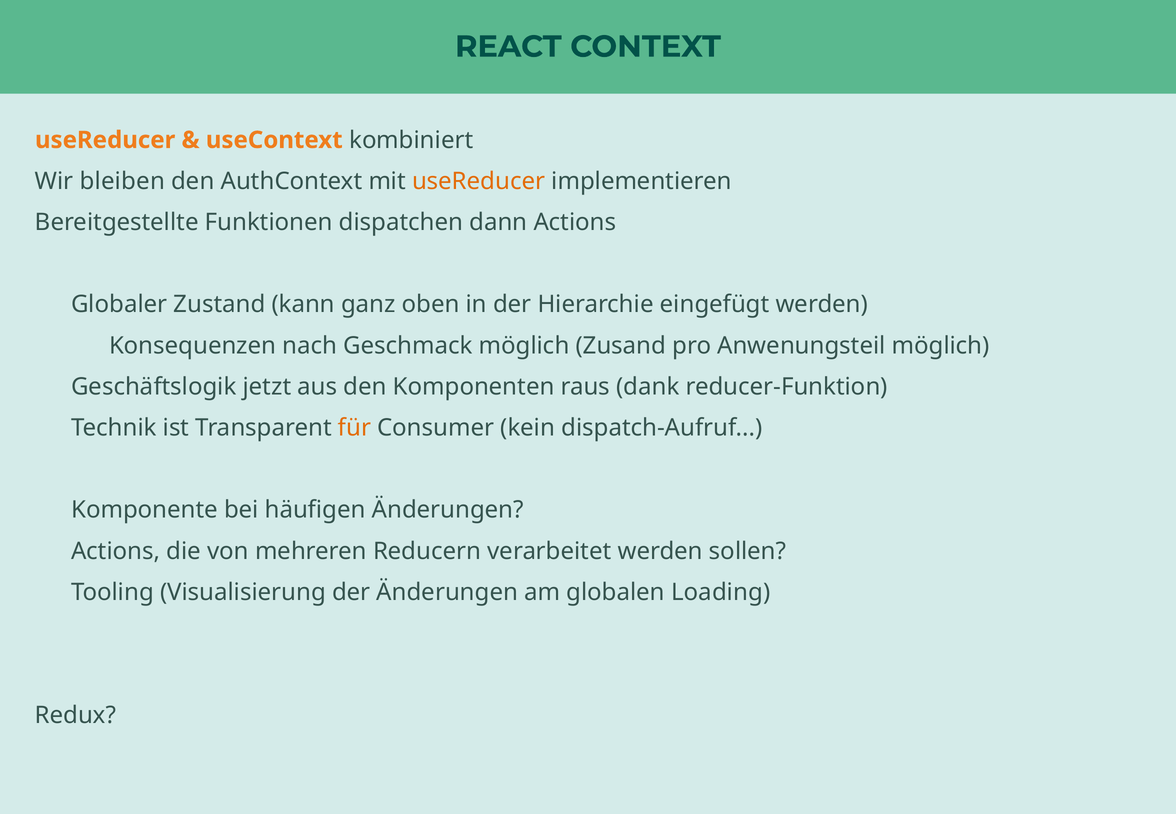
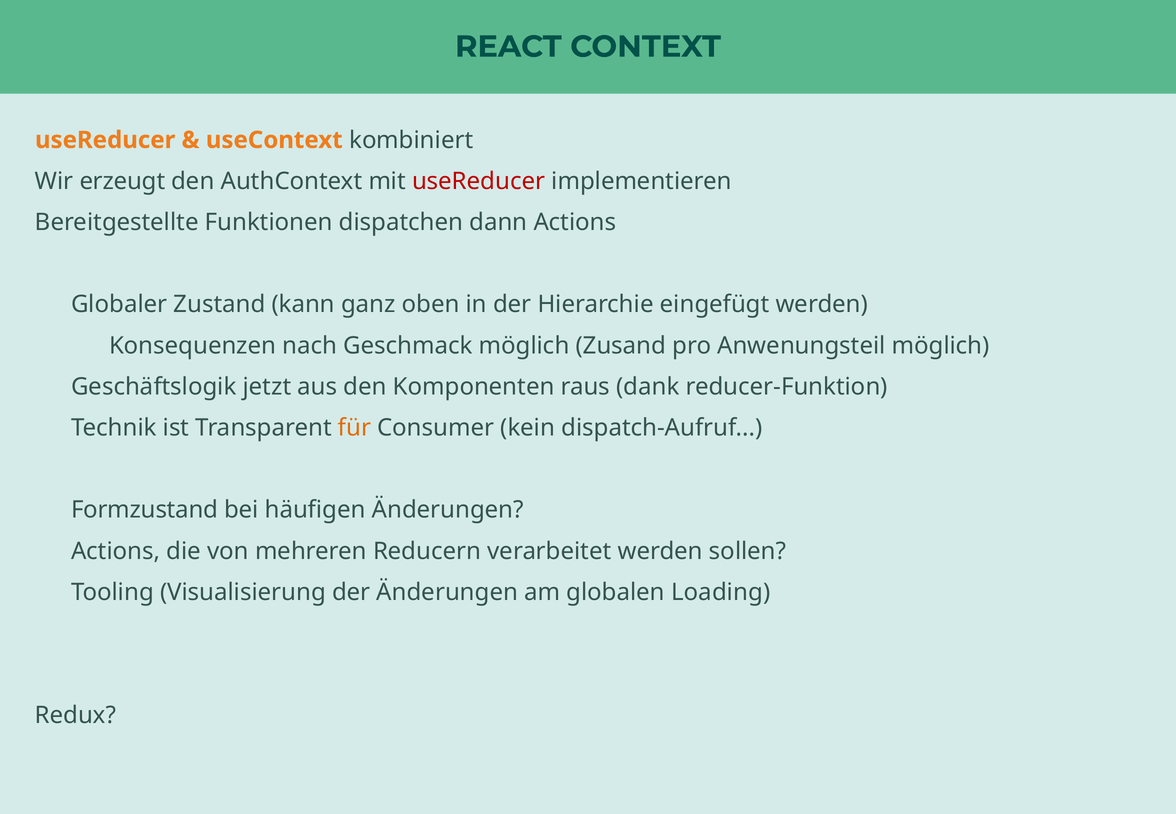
bleiben: bleiben -> erzeugt
useReducer at (479, 181) colour: orange -> red
Komponente: Komponente -> Formzustand
